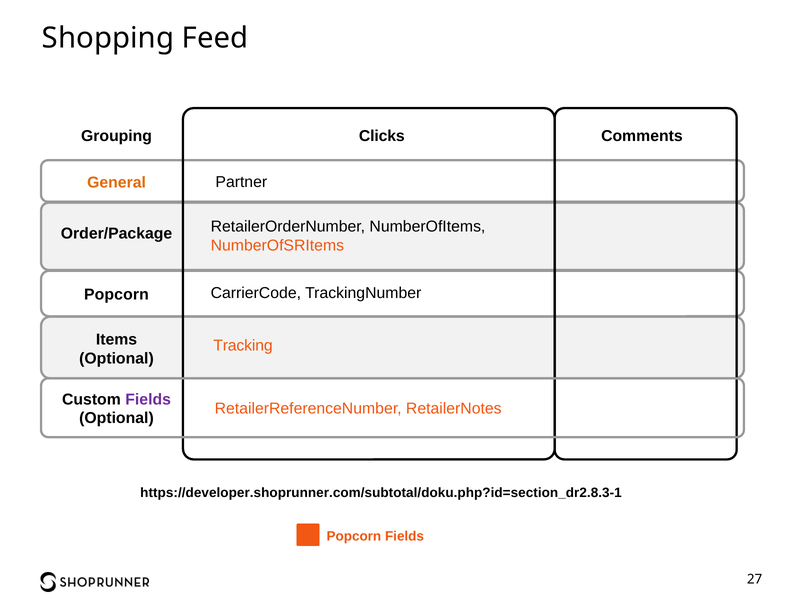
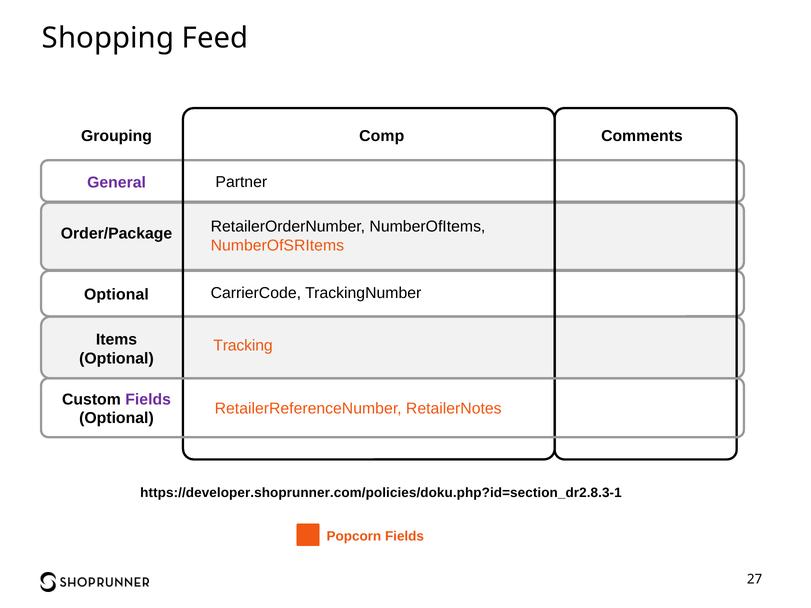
Clicks: Clicks -> Comp
General colour: orange -> purple
Popcorn at (116, 295): Popcorn -> Optional
https://developer.shoprunner.com/subtotal/doku.php?id=section_dr2.8.3-1: https://developer.shoprunner.com/subtotal/doku.php?id=section_dr2.8.3-1 -> https://developer.shoprunner.com/policies/doku.php?id=section_dr2.8.3-1
